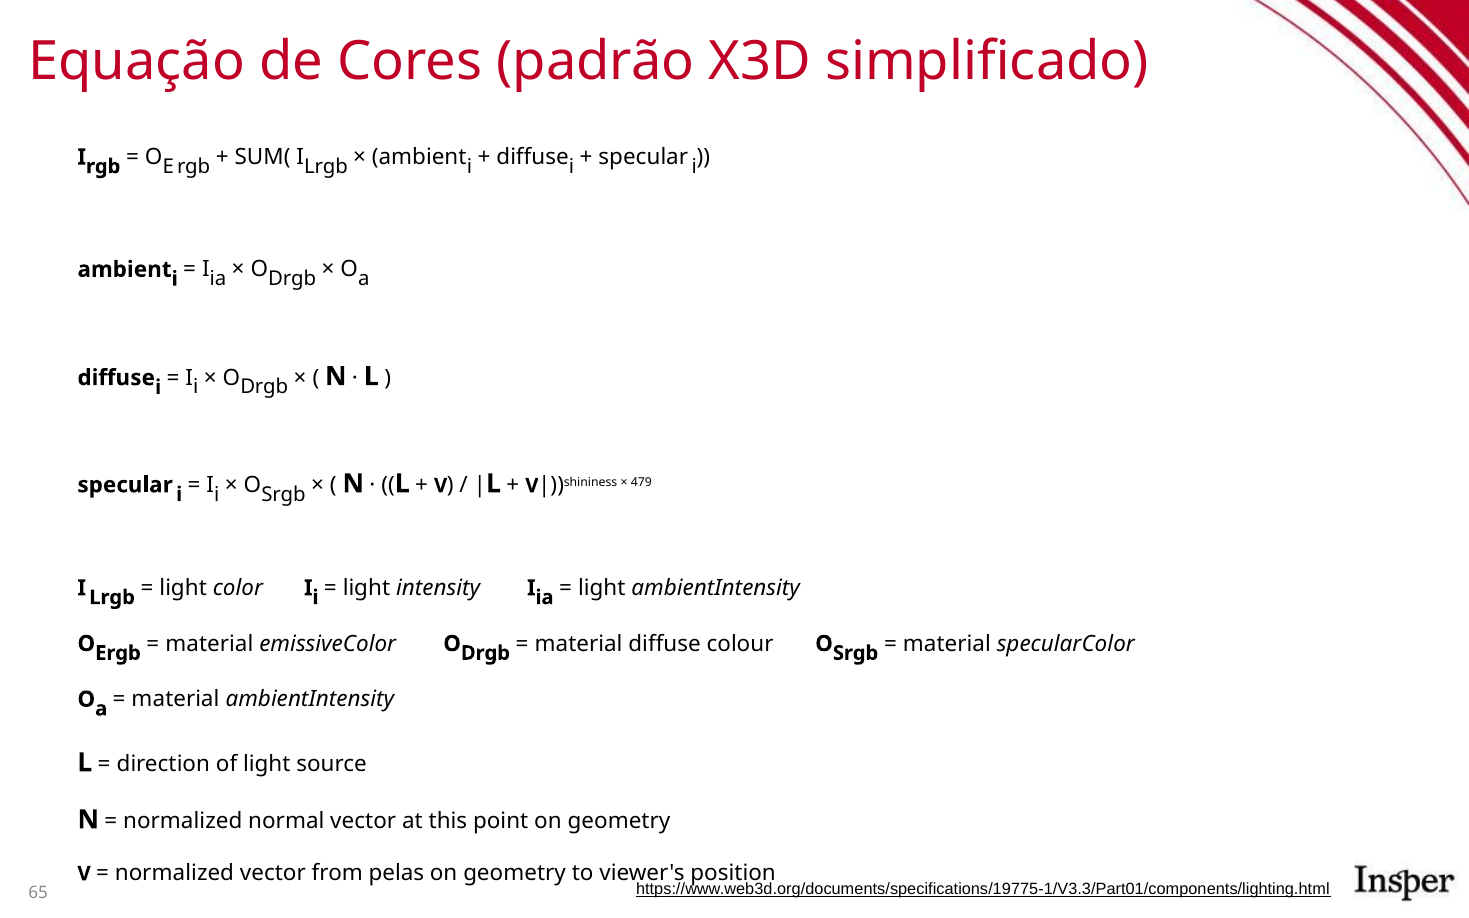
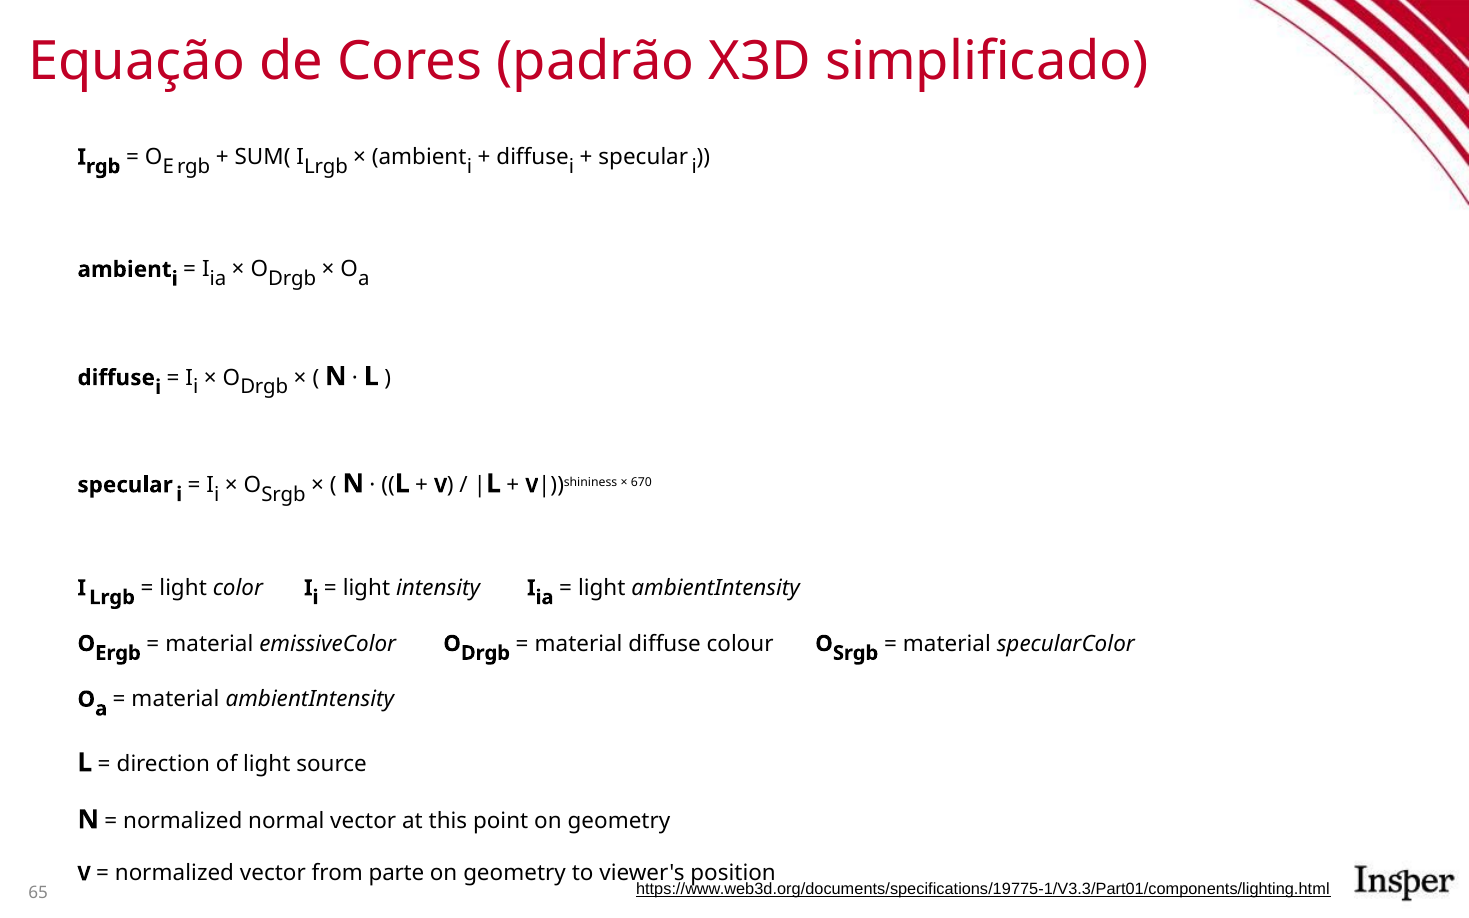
479: 479 -> 670
pelas: pelas -> parte
